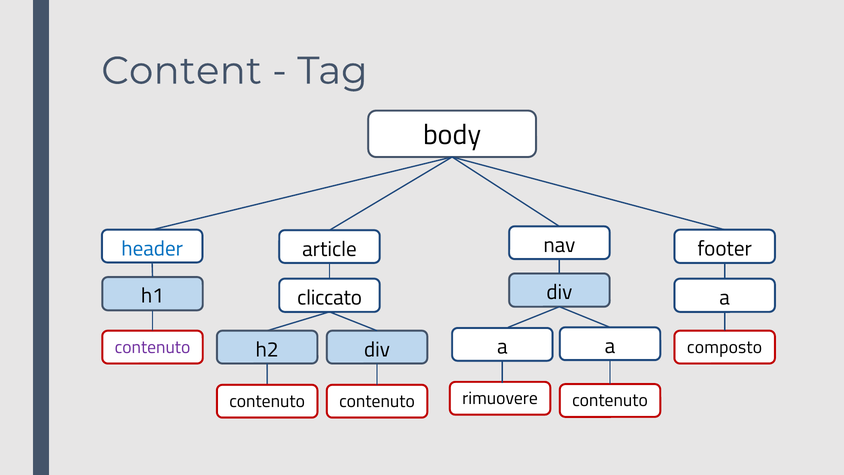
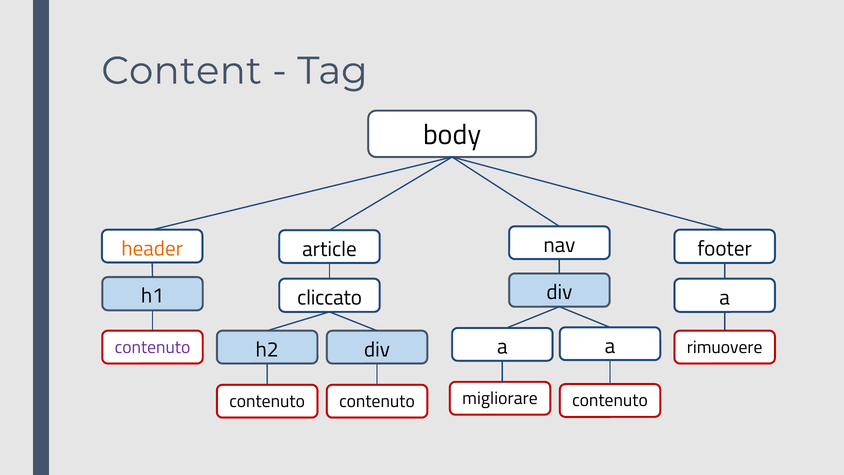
header colour: blue -> orange
composto: composto -> rimuovere
rimuovere: rimuovere -> migliorare
